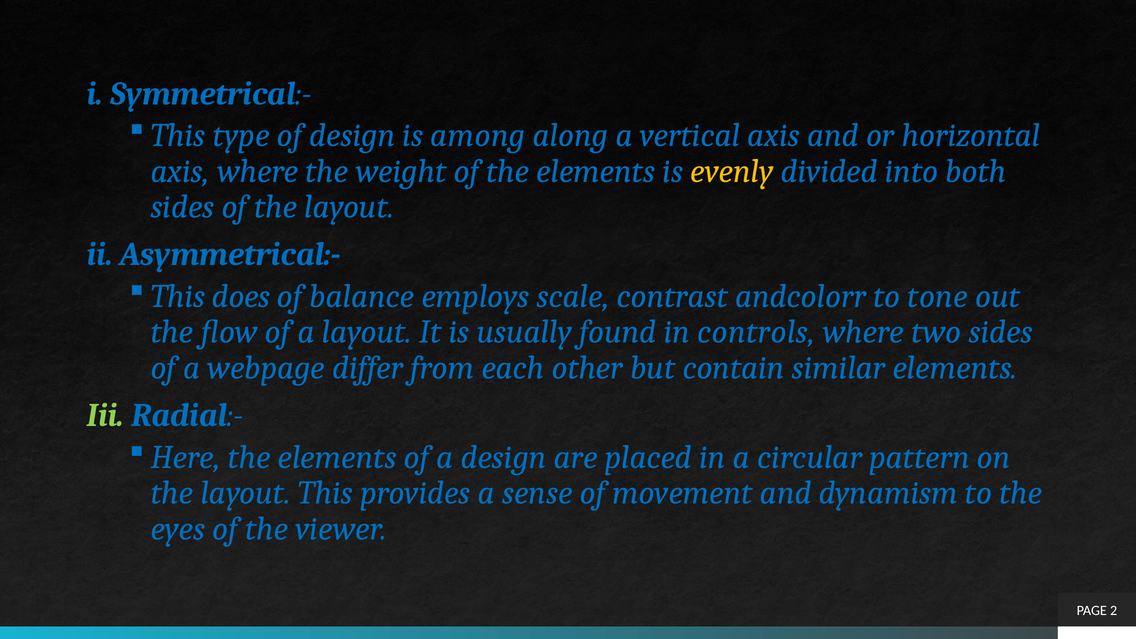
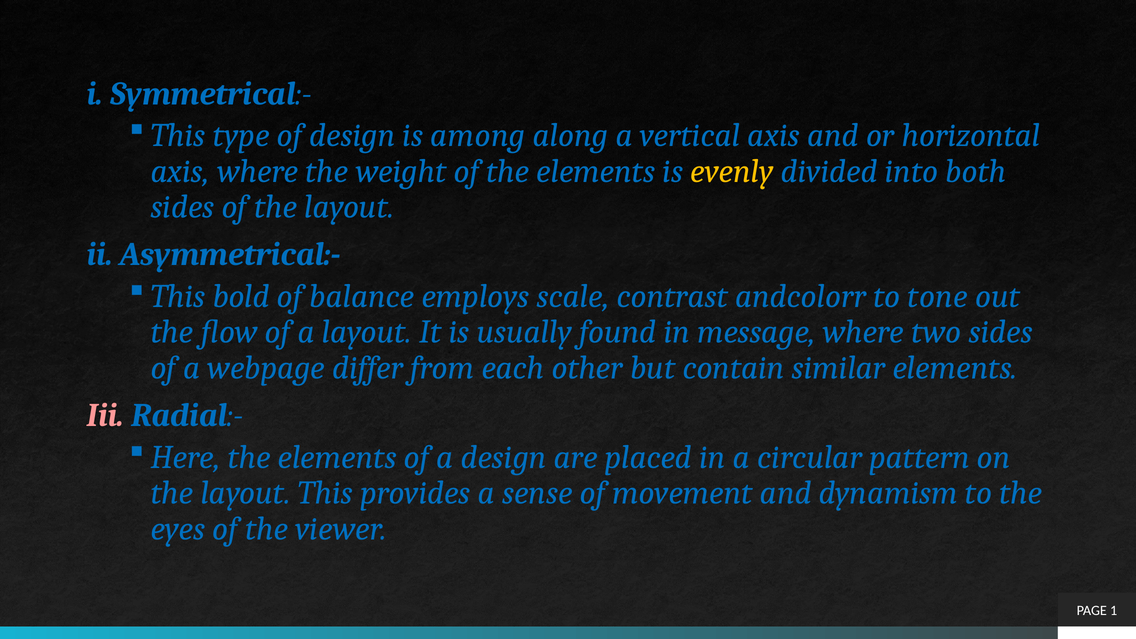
does: does -> bold
controls: controls -> message
Iii colour: light green -> pink
2: 2 -> 1
